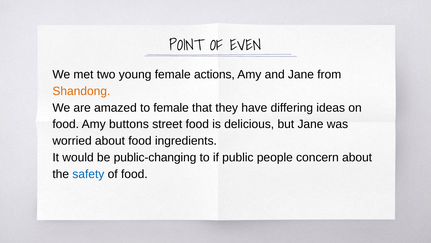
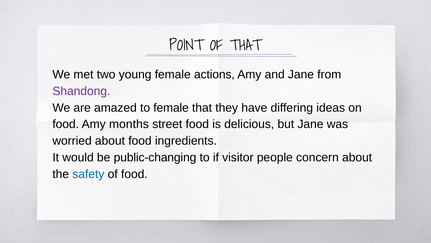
OF EVEN: EVEN -> THAT
Shandong colour: orange -> purple
buttons: buttons -> months
public: public -> visitor
